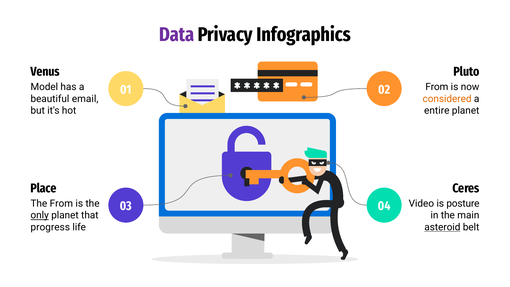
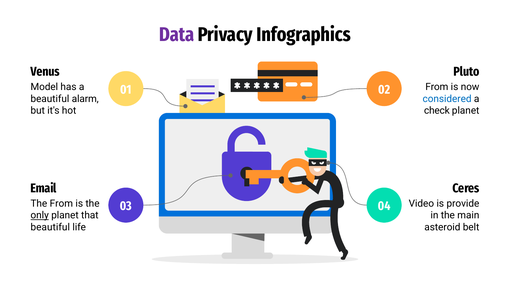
email: email -> alarm
considered colour: orange -> blue
entire: entire -> check
Place: Place -> Email
posture: posture -> provide
progress at (50, 227): progress -> beautiful
asteroid underline: present -> none
